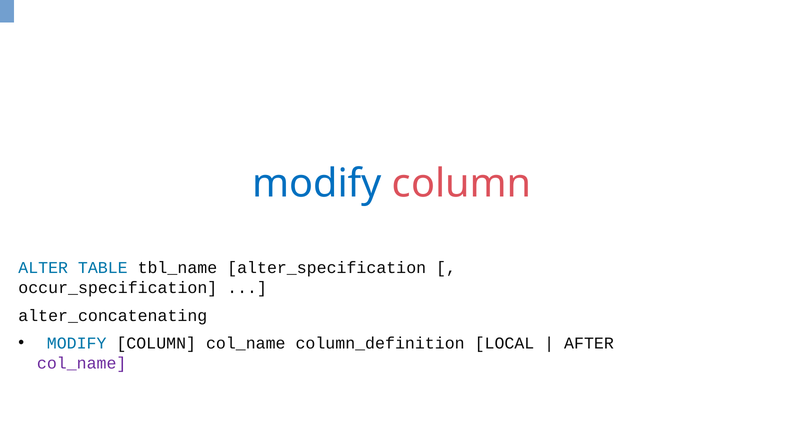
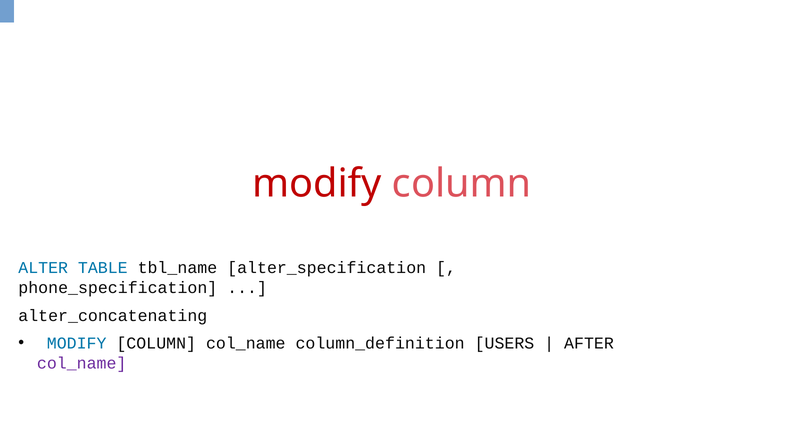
modify at (317, 183) colour: blue -> red
occur_specification: occur_specification -> phone_specification
LOCAL: LOCAL -> USERS
